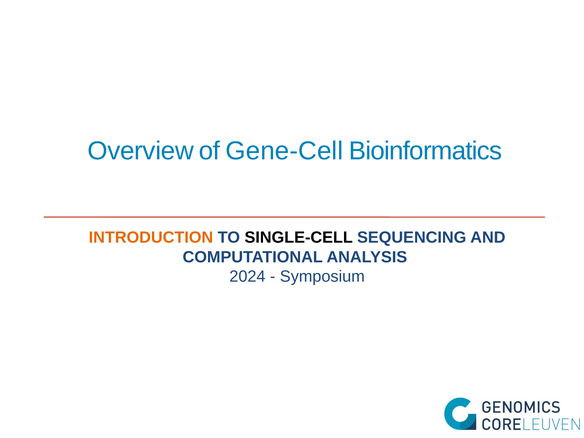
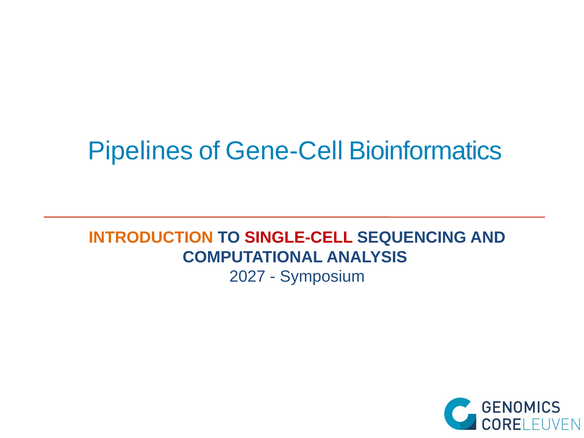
Overview: Overview -> Pipelines
SINGLE-CELL colour: black -> red
2024: 2024 -> 2027
